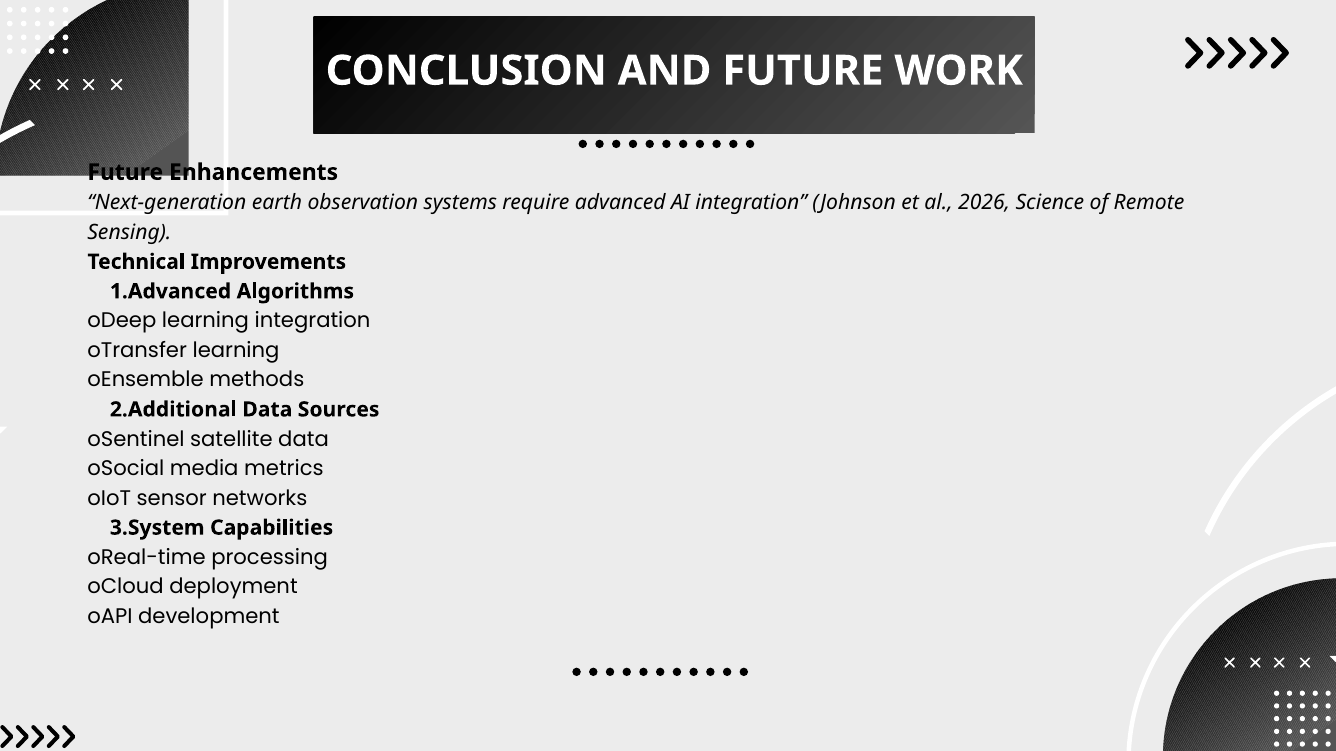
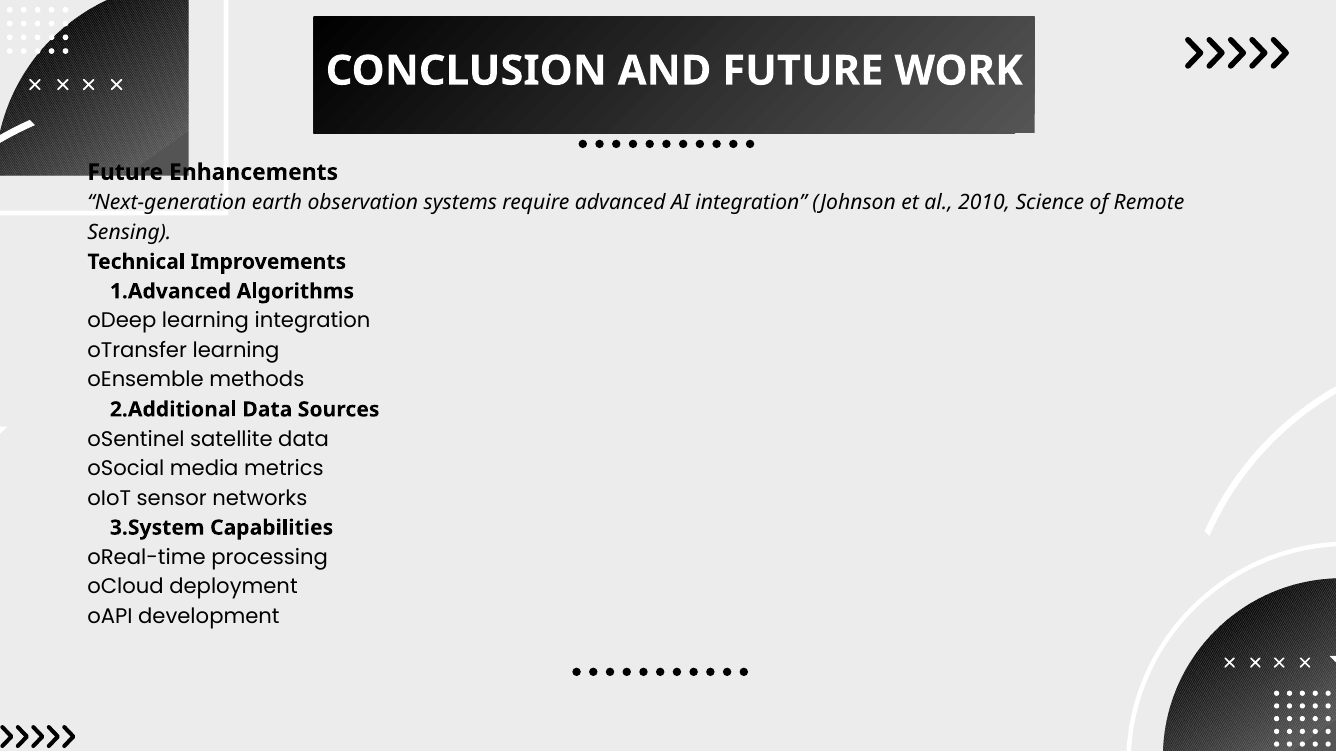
2026: 2026 -> 2010
